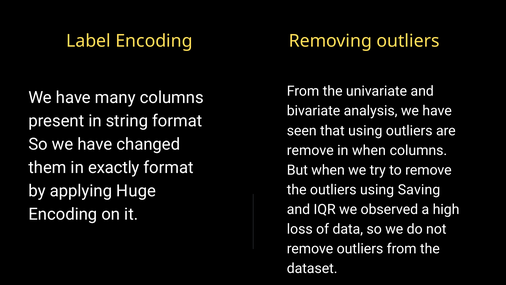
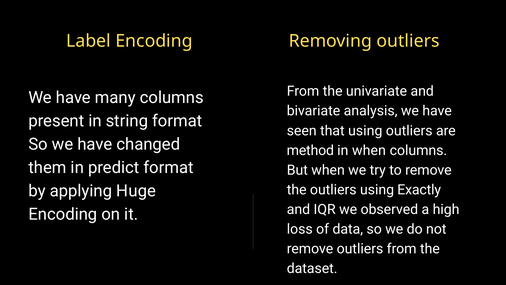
remove at (310, 150): remove -> method
exactly: exactly -> predict
Saving: Saving -> Exactly
